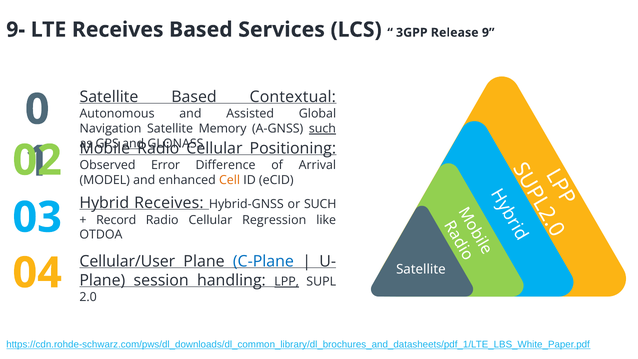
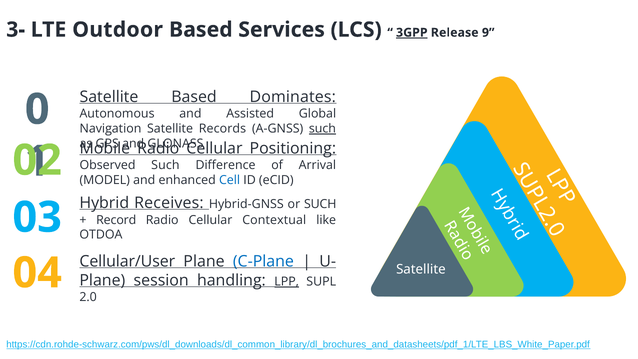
9-: 9- -> 3-
LTE Receives: Receives -> Outdoor
3GPP underline: none -> present
Contextual: Contextual -> Dominates
Memory: Memory -> Records
and at (133, 143) underline: present -> none
Observed Error: Error -> Such
Cell colour: orange -> blue
Regression: Regression -> Contextual
